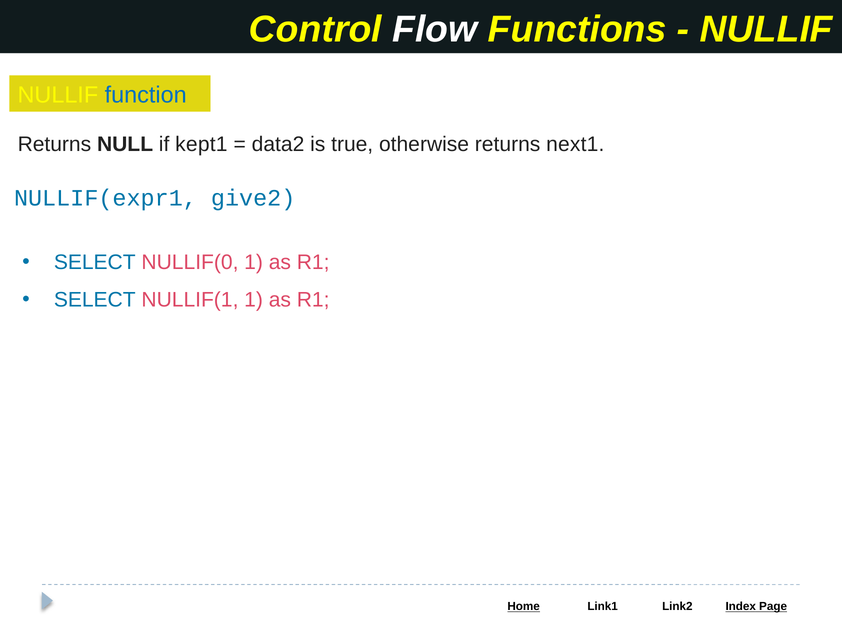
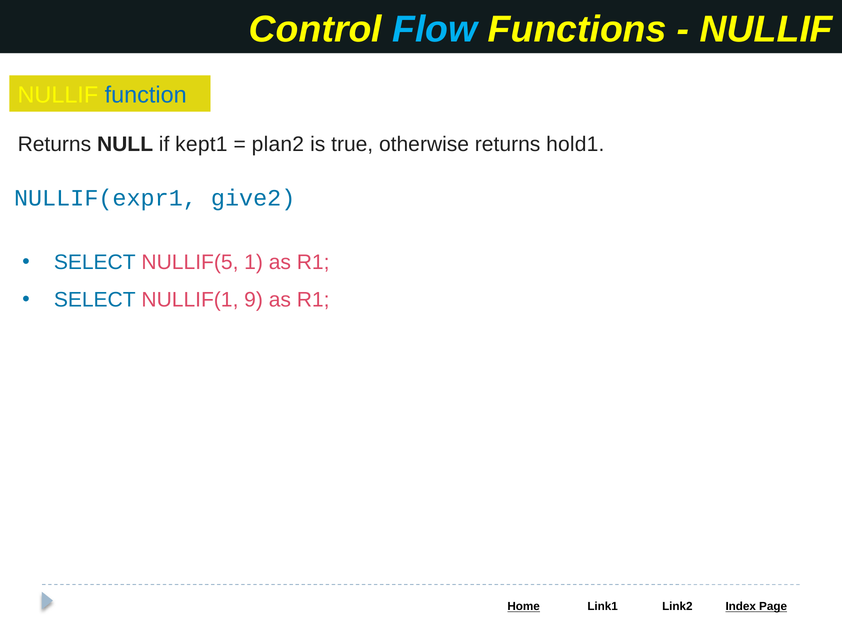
Flow colour: white -> light blue
data2: data2 -> plan2
next1: next1 -> hold1
NULLIF(0: NULLIF(0 -> NULLIF(5
NULLIF(1 1: 1 -> 9
